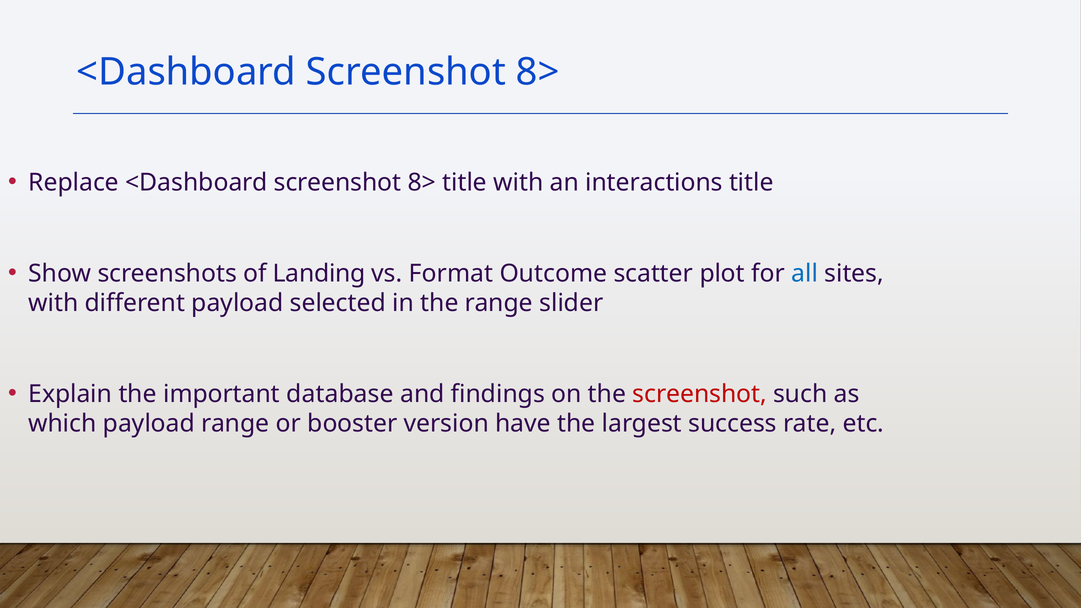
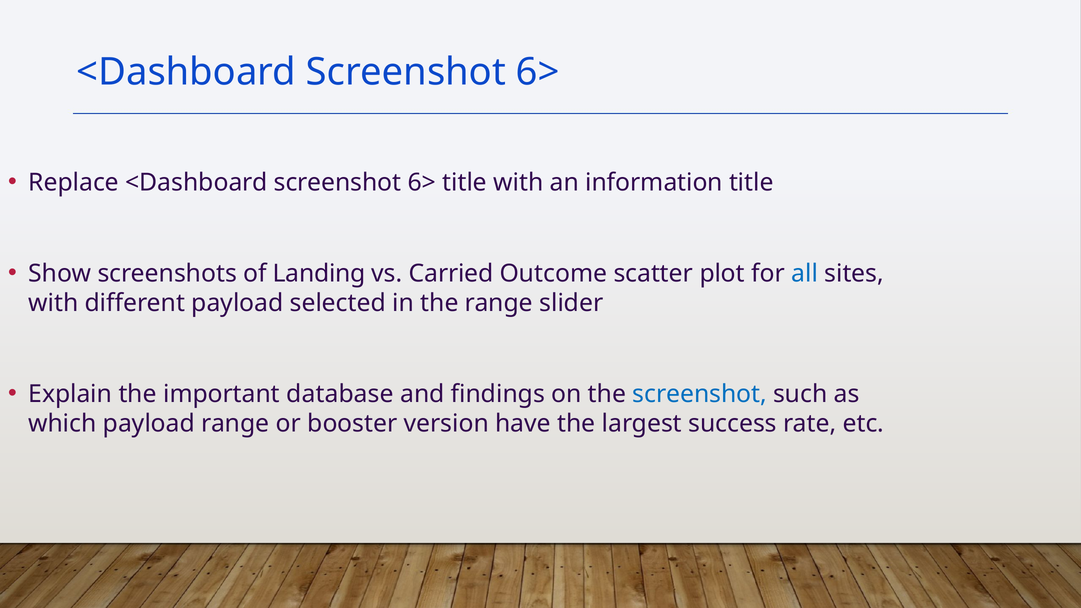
8> at (538, 72): 8> -> 6>
Replace <Dashboard screenshot 8>: 8> -> 6>
interactions: interactions -> information
Format: Format -> Carried
screenshot at (700, 394) colour: red -> blue
